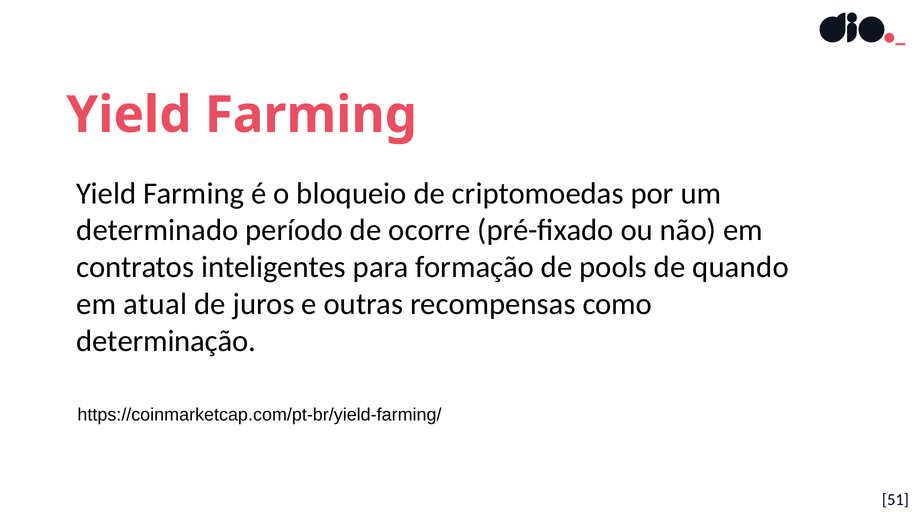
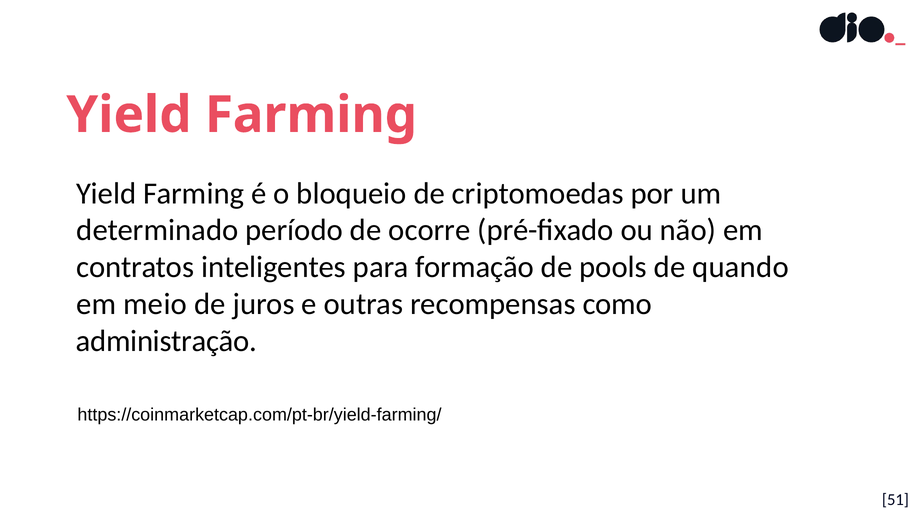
atual: atual -> meio
determinação: determinação -> administração
